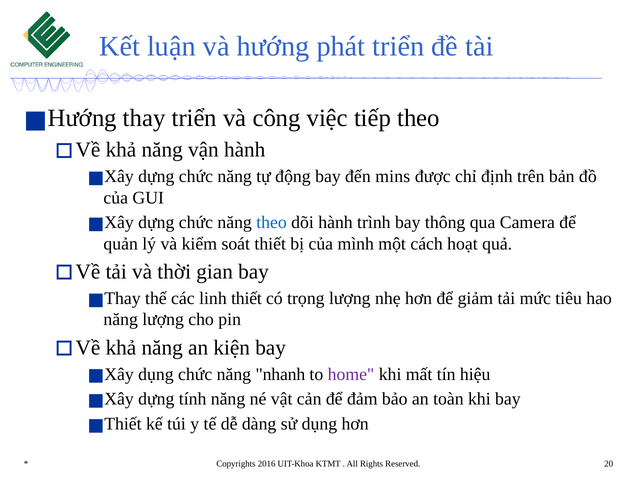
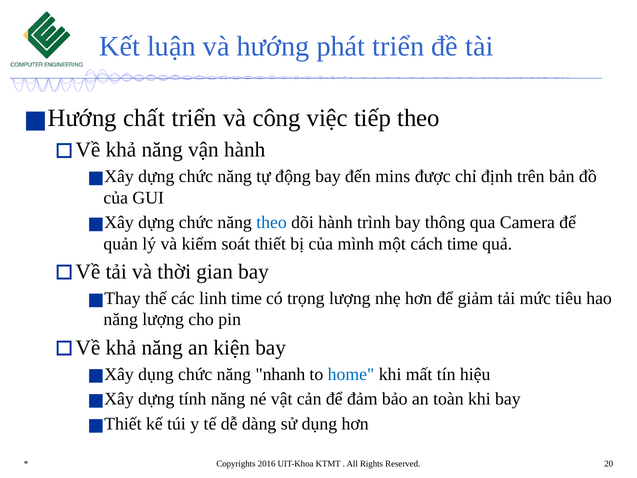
thay: thay -> chất
cách hoạt: hoạt -> time
linh thiết: thiết -> time
home colour: purple -> blue
